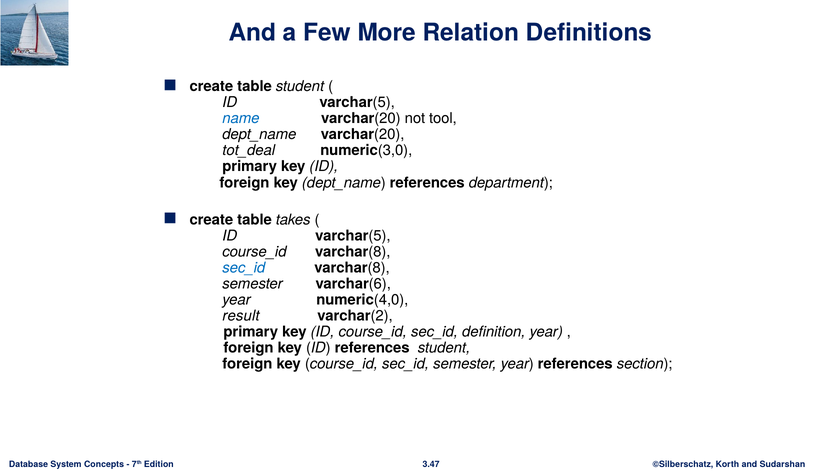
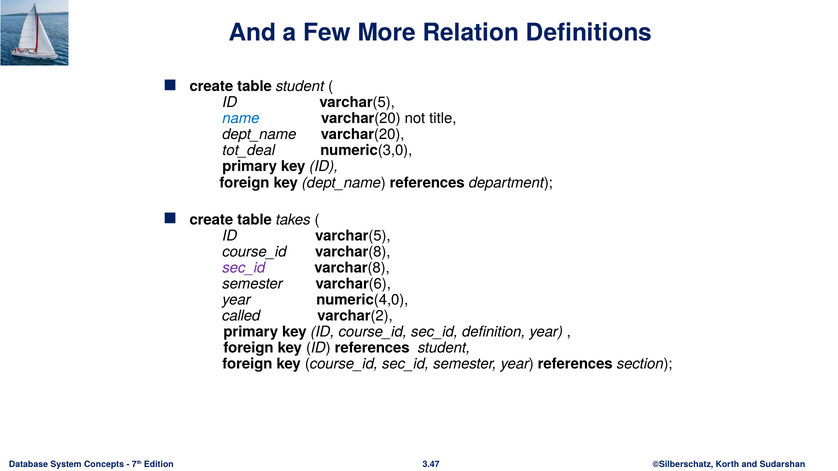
tool: tool -> title
sec_id at (244, 268) colour: blue -> purple
result: result -> called
